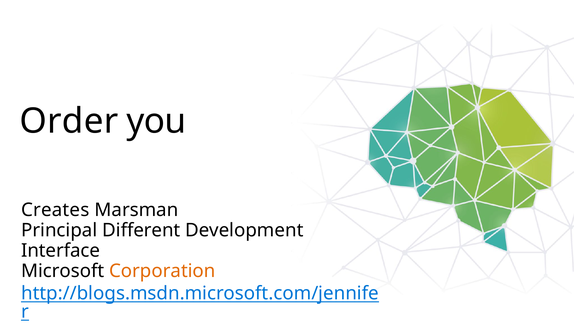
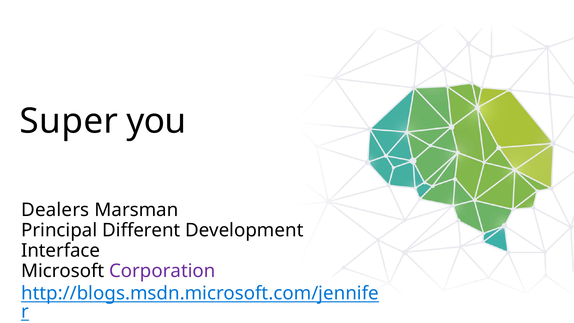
Order: Order -> Super
Creates: Creates -> Dealers
Corporation colour: orange -> purple
